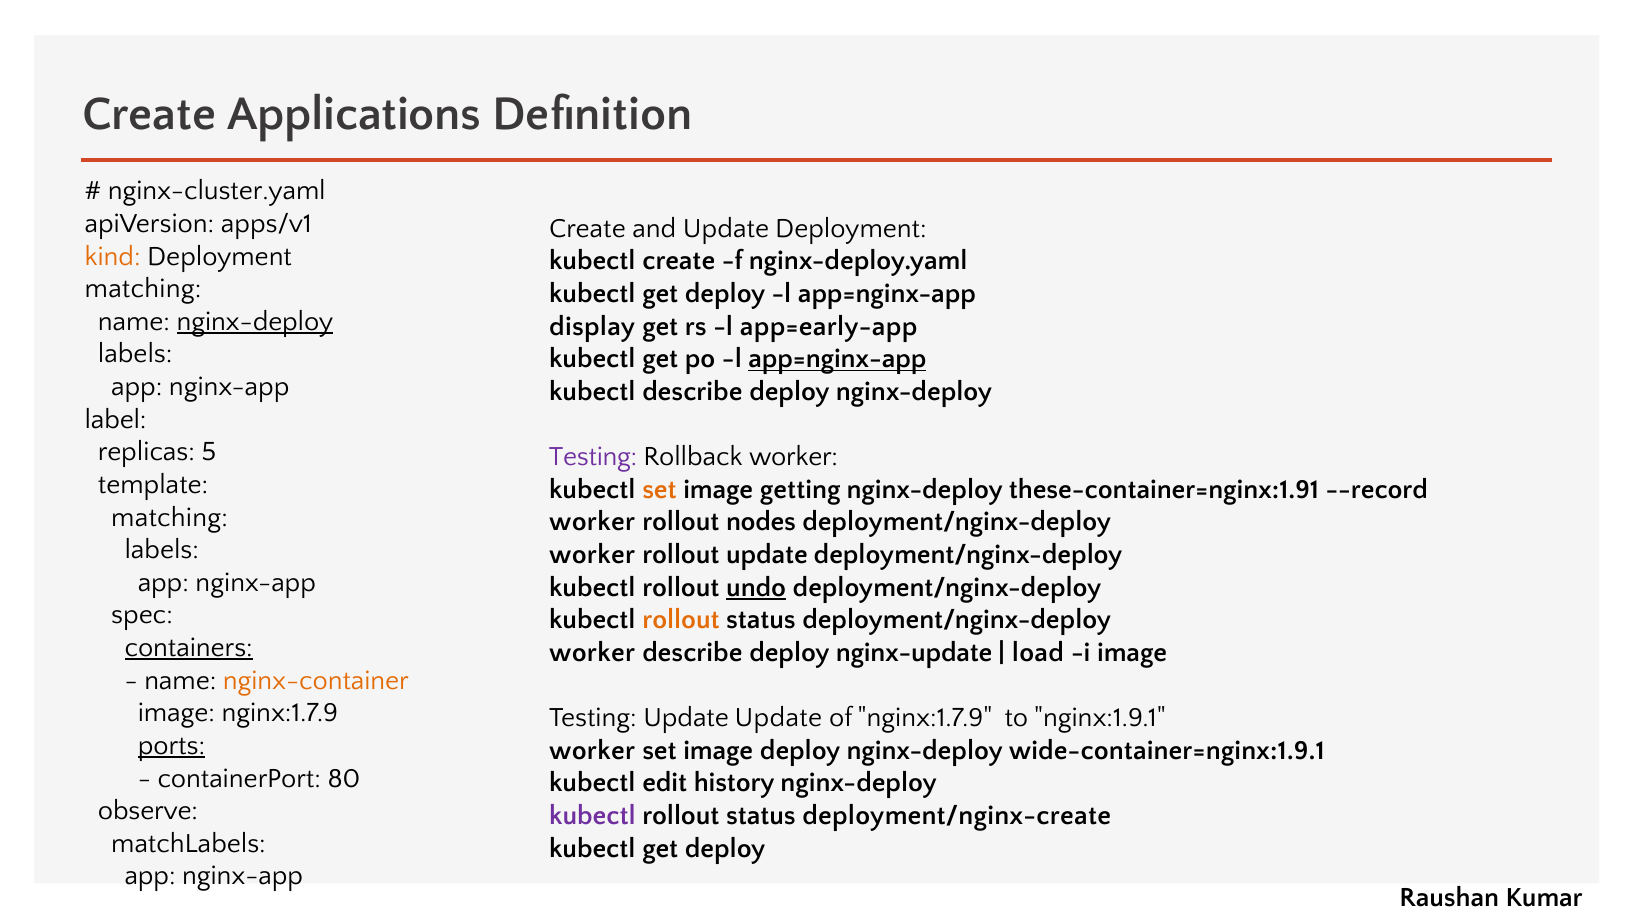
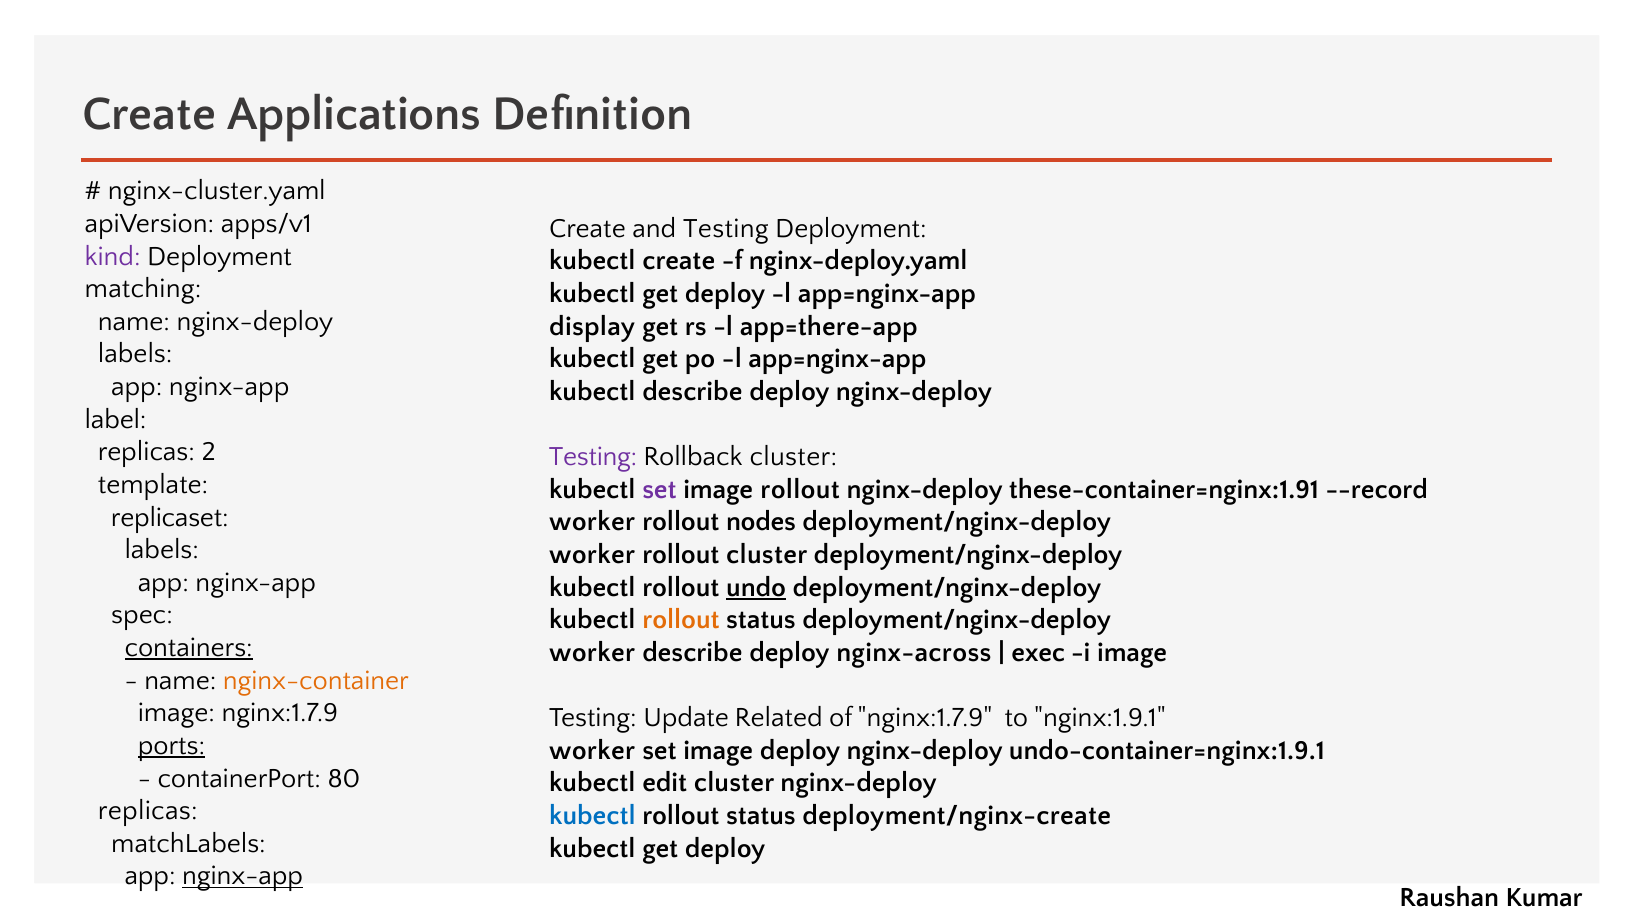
and Update: Update -> Testing
kind colour: orange -> purple
nginx-deploy at (255, 322) underline: present -> none
app=early-app: app=early-app -> app=there-app
app=nginx-app at (837, 359) underline: present -> none
5: 5 -> 2
Rollback worker: worker -> cluster
set at (659, 490) colour: orange -> purple
image getting: getting -> rollout
matching at (170, 517): matching -> replicaset
rollout update: update -> cluster
nginx-update: nginx-update -> nginx-across
load: load -> exec
Update Update: Update -> Related
wide-container=nginx:1.9.1: wide-container=nginx:1.9.1 -> undo-container=nginx:1.9.1
edit history: history -> cluster
observe at (148, 811): observe -> replicas
kubectl at (592, 816) colour: purple -> blue
nginx-app at (243, 876) underline: none -> present
